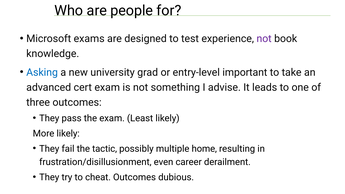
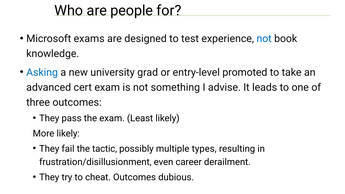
not at (264, 39) colour: purple -> blue
important: important -> promoted
home: home -> types
